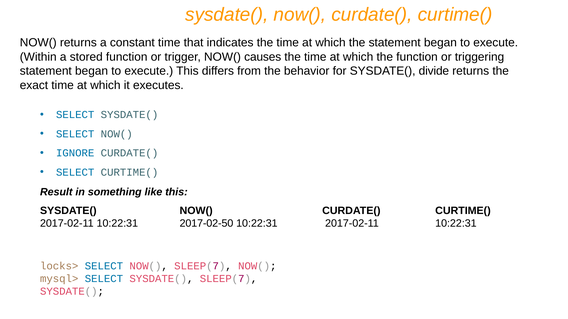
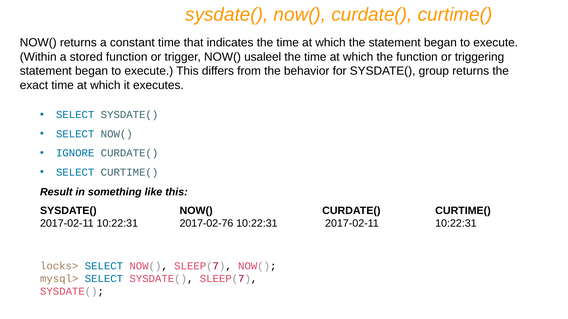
causes: causes -> usaleel
divide: divide -> group
2017-02-50: 2017-02-50 -> 2017-02-76
